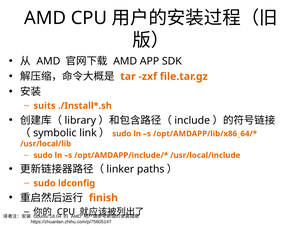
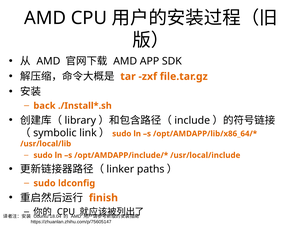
suits: suits -> back
